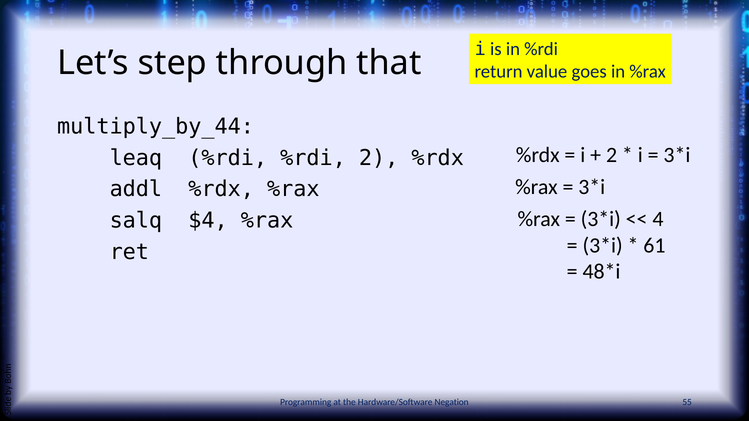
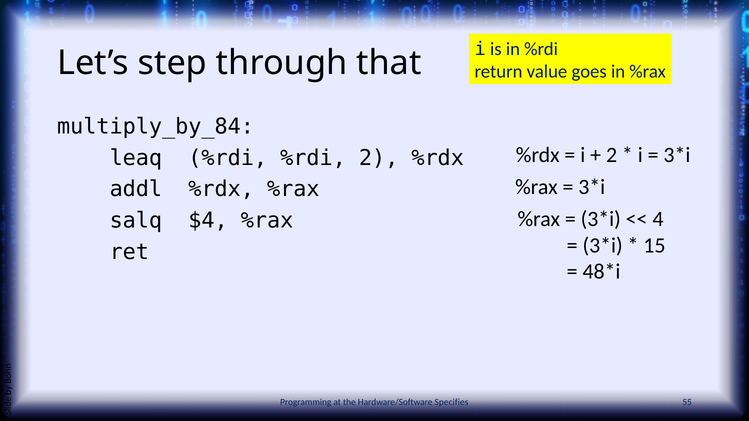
multiply_by_44: multiply_by_44 -> multiply_by_84
61: 61 -> 15
Negation: Negation -> Specifies
